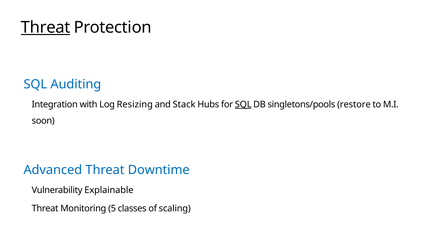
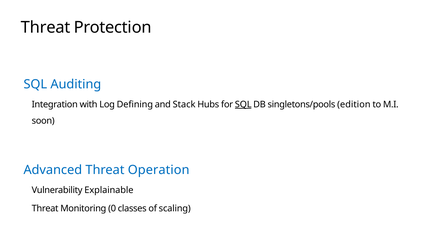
Threat at (46, 27) underline: present -> none
Resizing: Resizing -> Defining
restore: restore -> edition
Downtime: Downtime -> Operation
5: 5 -> 0
